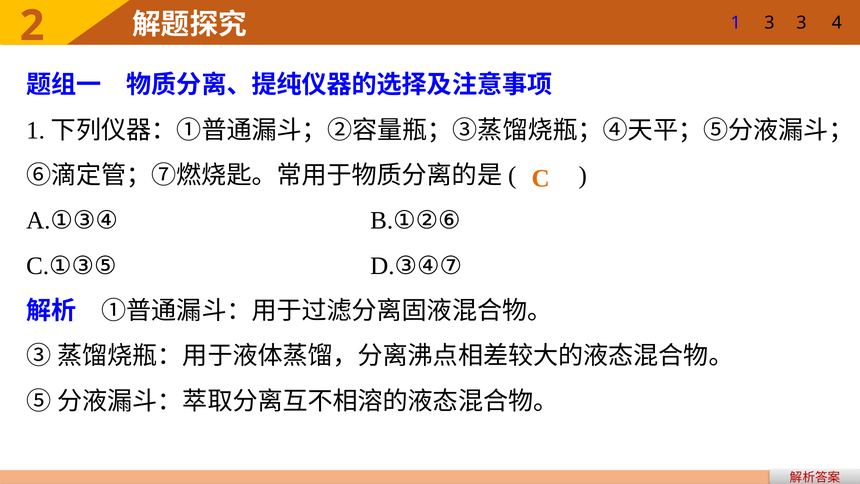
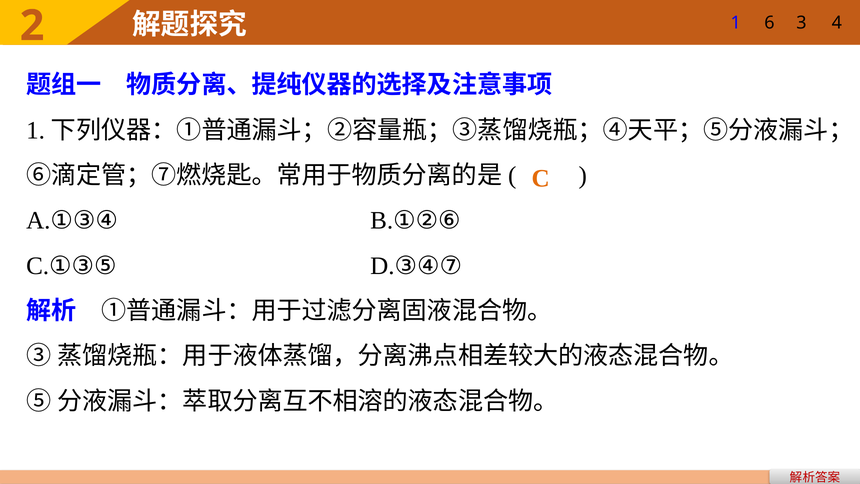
1 3: 3 -> 6
